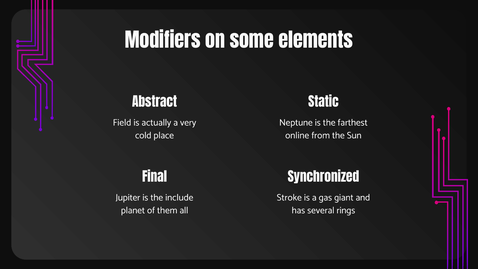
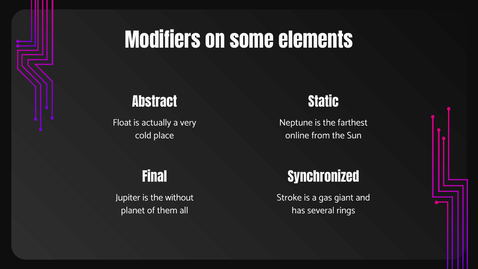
Field: Field -> Float
include: include -> without
